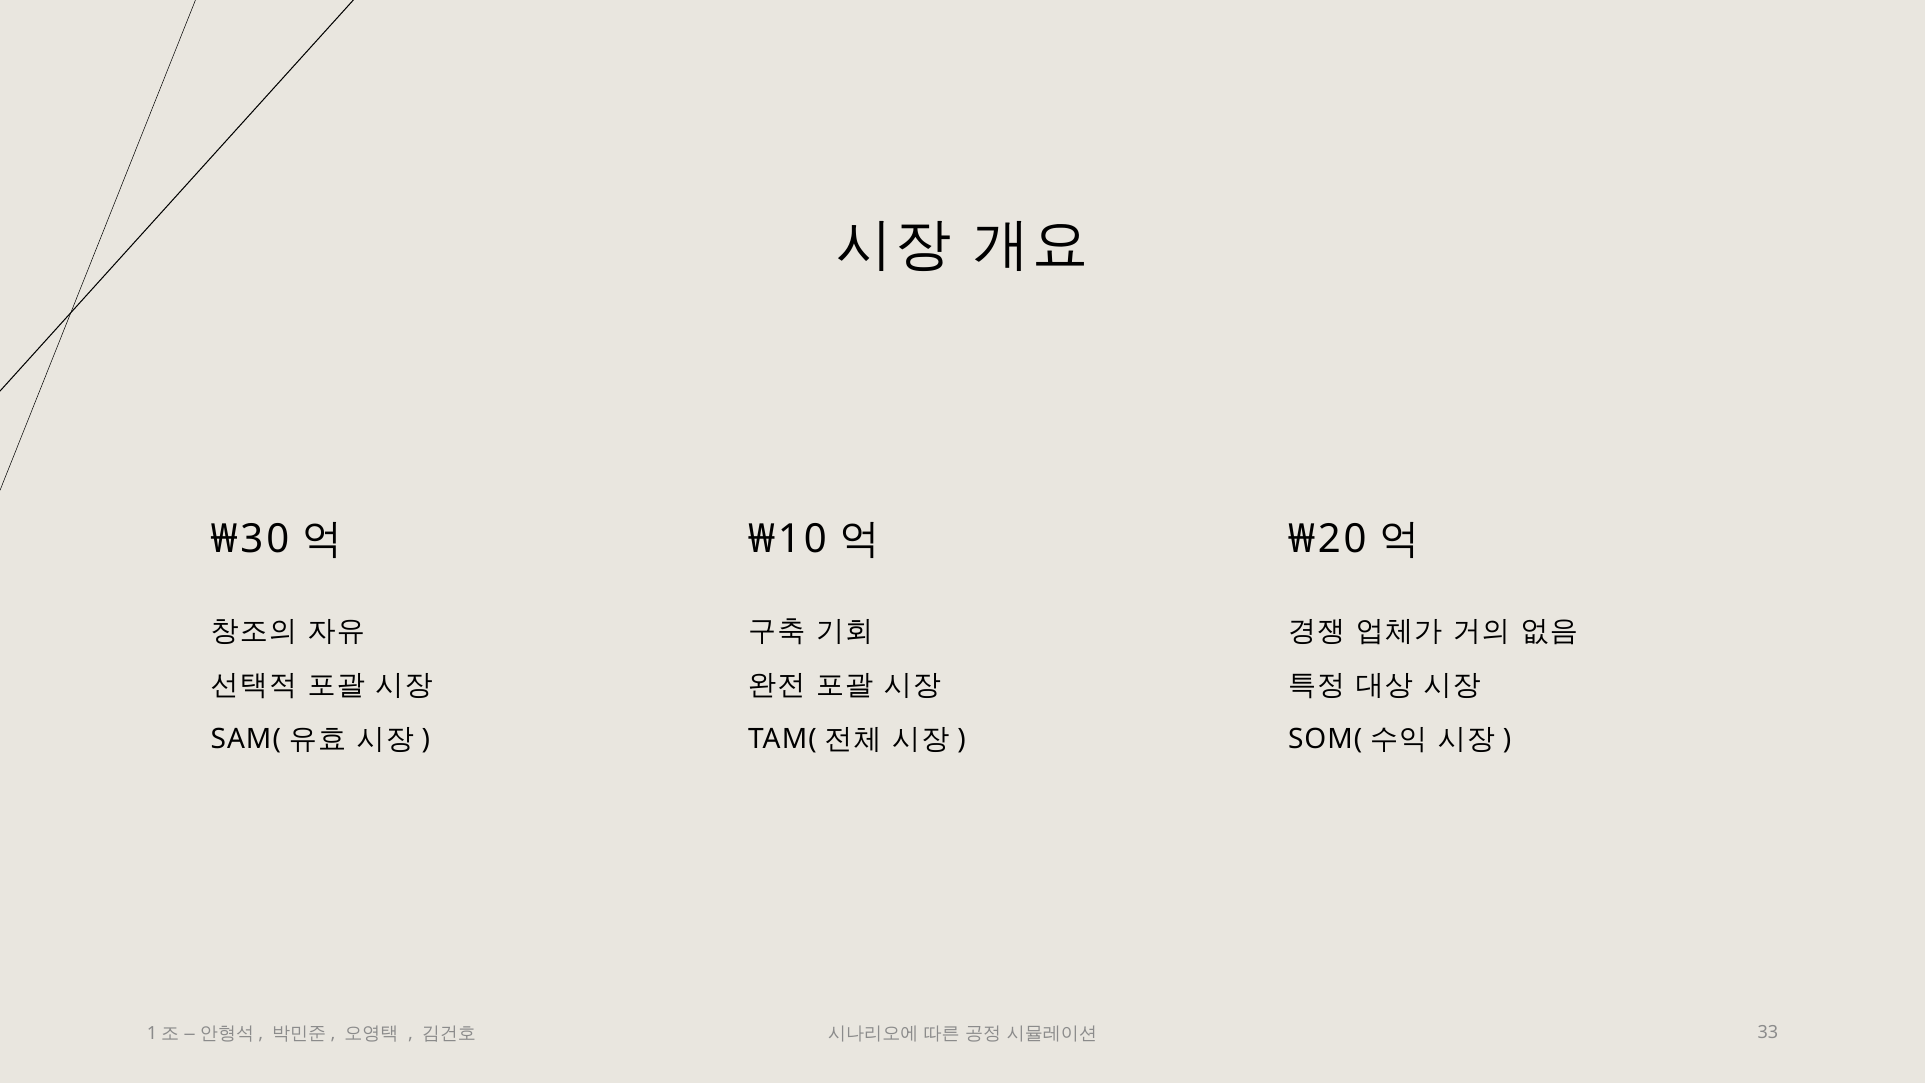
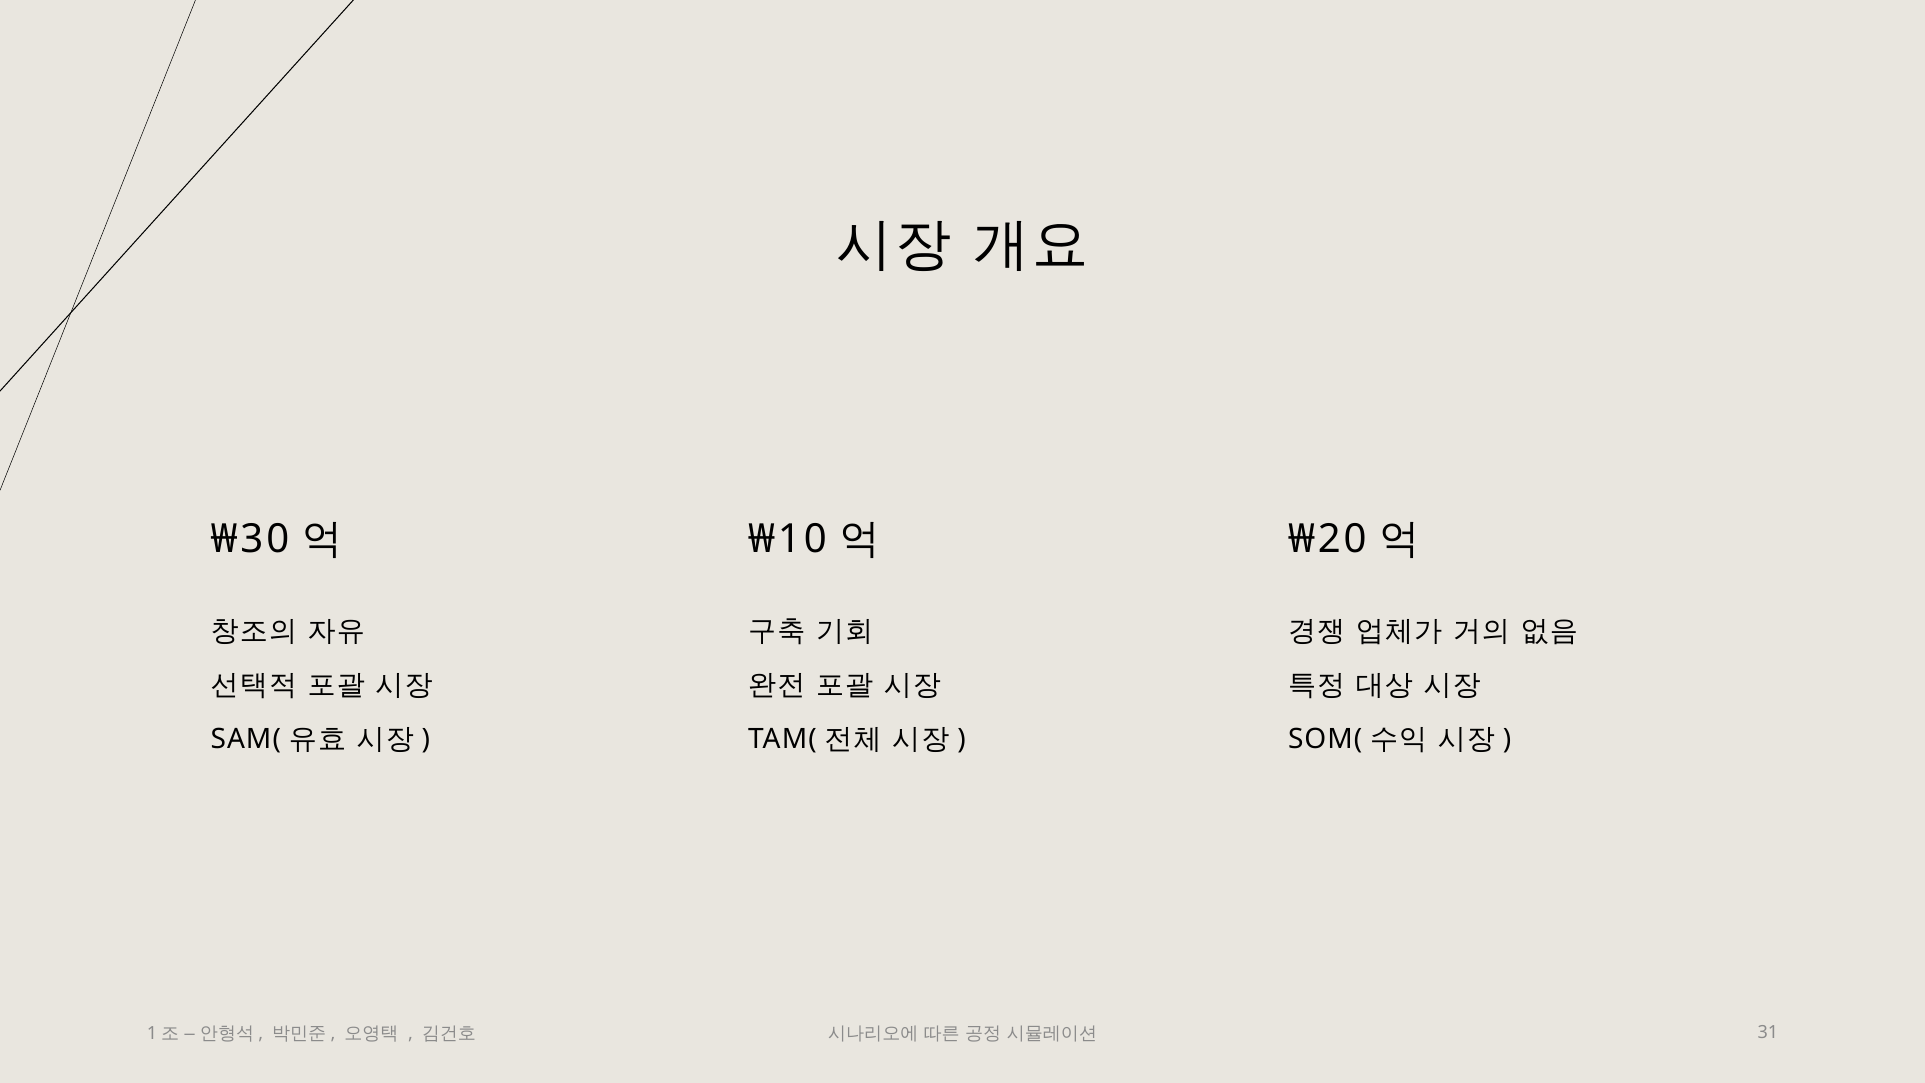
33: 33 -> 31
